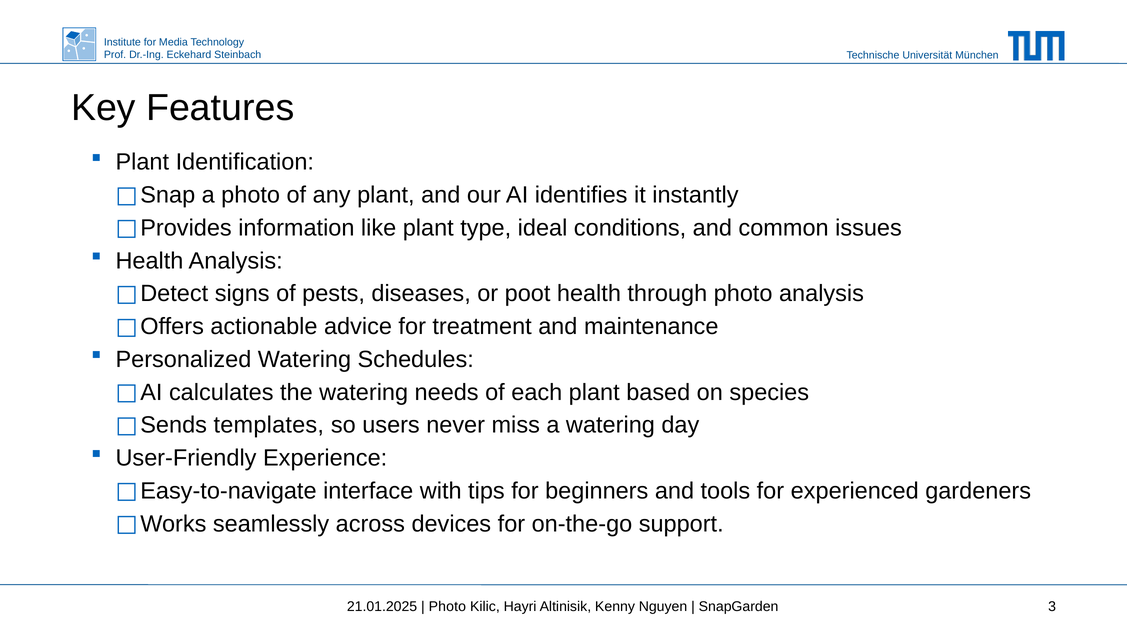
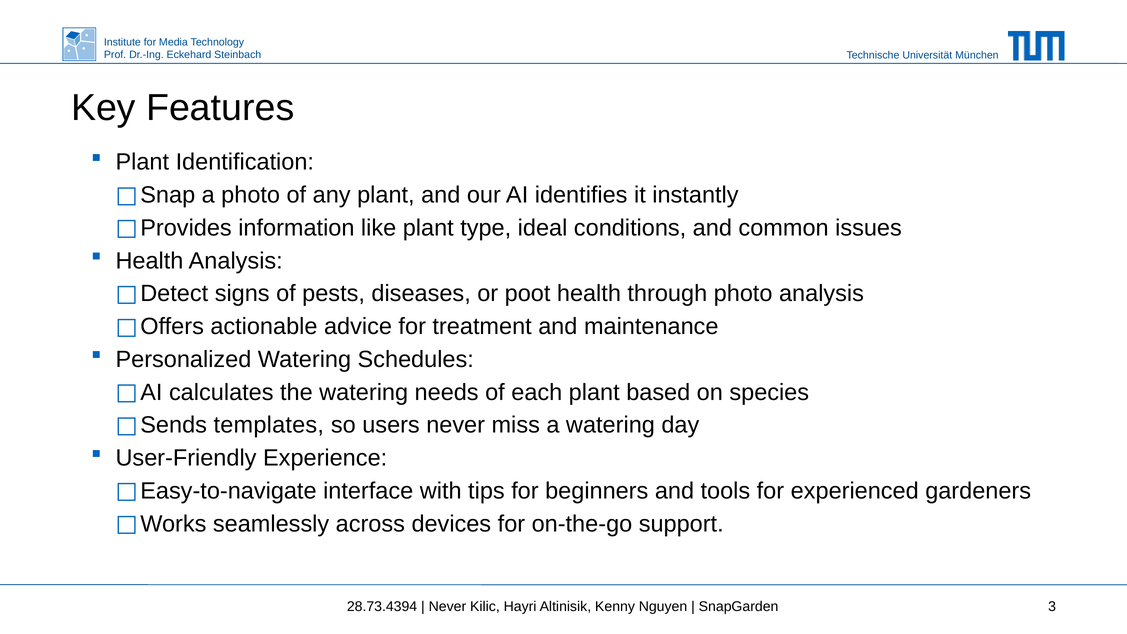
21.01.2025: 21.01.2025 -> 28.73.4394
Photo at (447, 607): Photo -> Never
